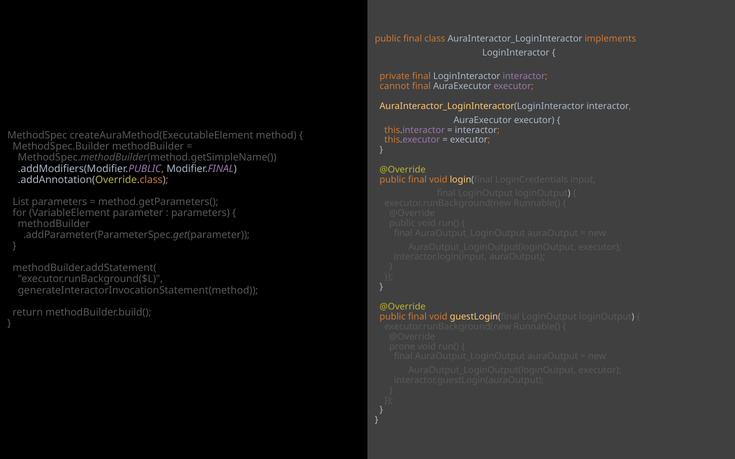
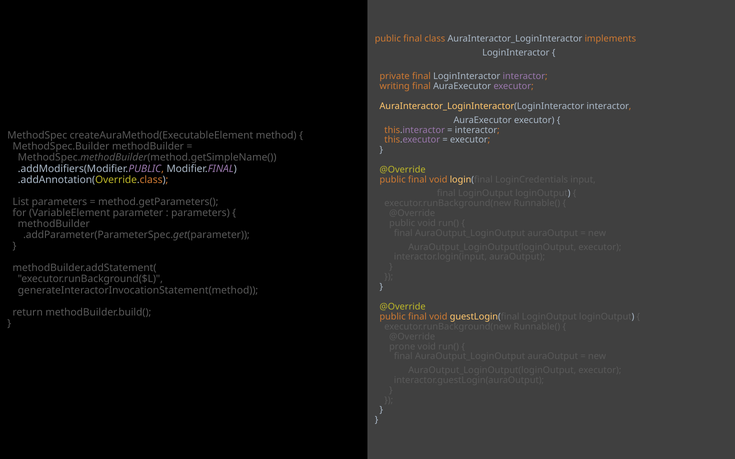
cannot: cannot -> writing
